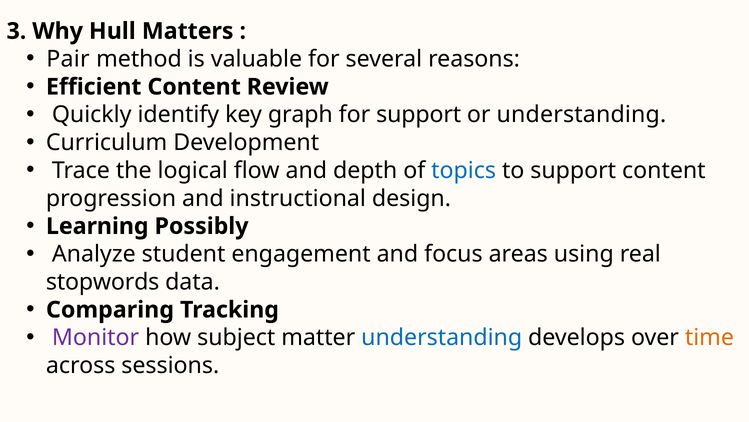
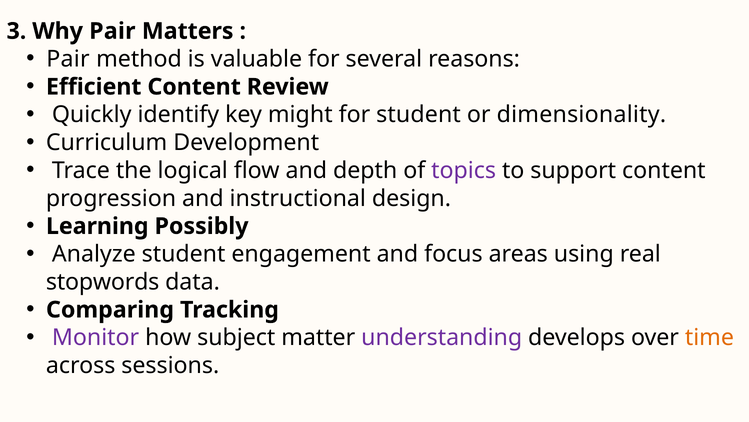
Why Hull: Hull -> Pair
graph: graph -> might
for support: support -> student
or understanding: understanding -> dimensionality
topics colour: blue -> purple
understanding at (442, 337) colour: blue -> purple
